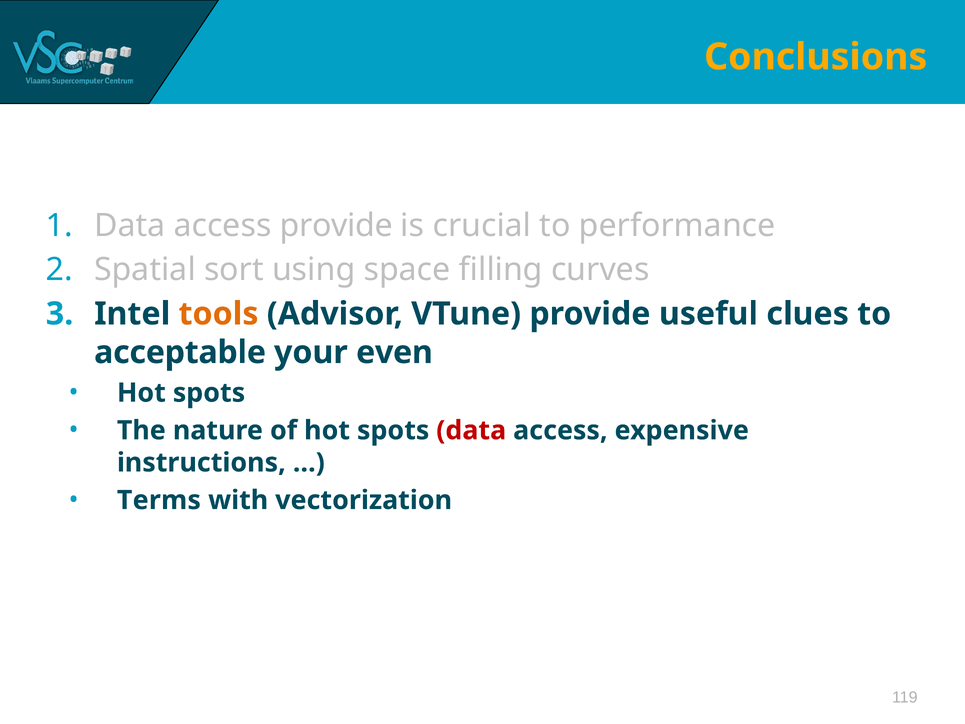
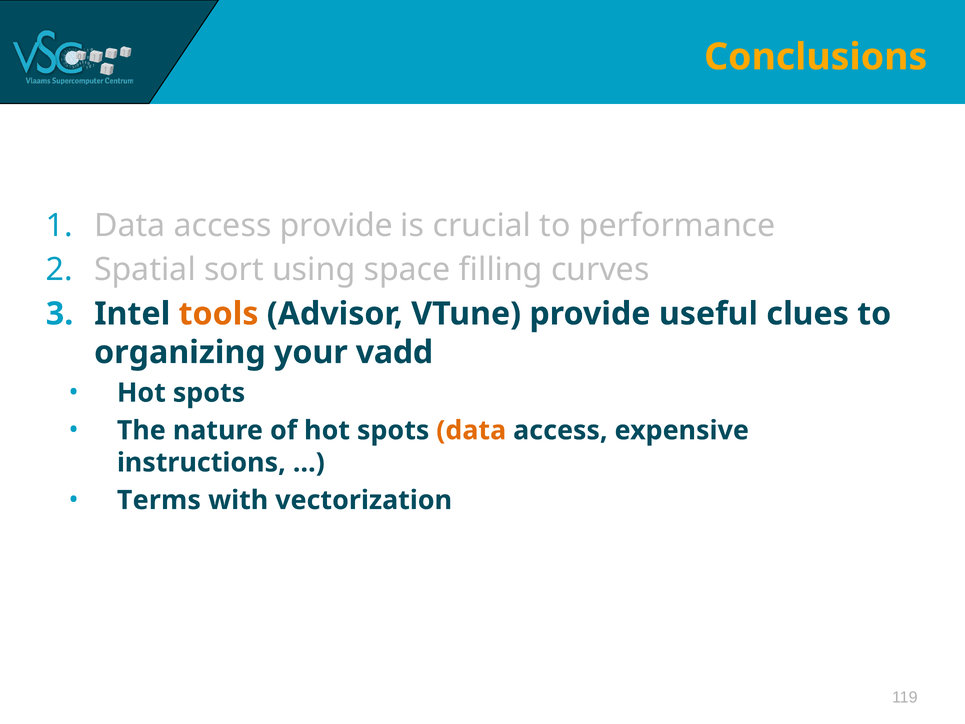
acceptable: acceptable -> organizing
even: even -> vadd
data at (471, 430) colour: red -> orange
